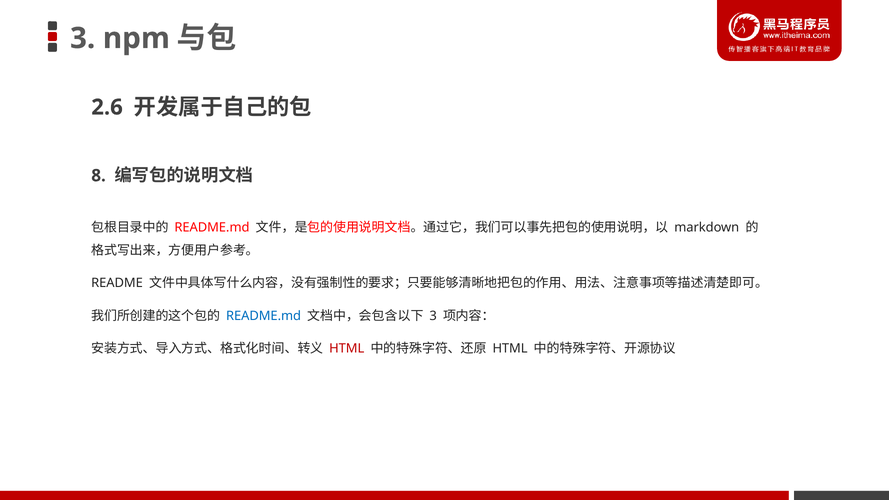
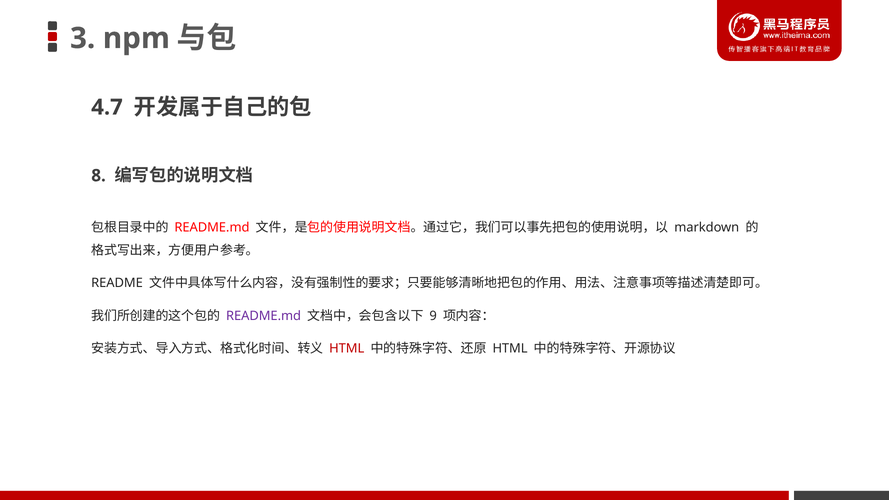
2.6: 2.6 -> 4.7
README.md at (264, 316) colour: blue -> purple
3 at (433, 316): 3 -> 9
